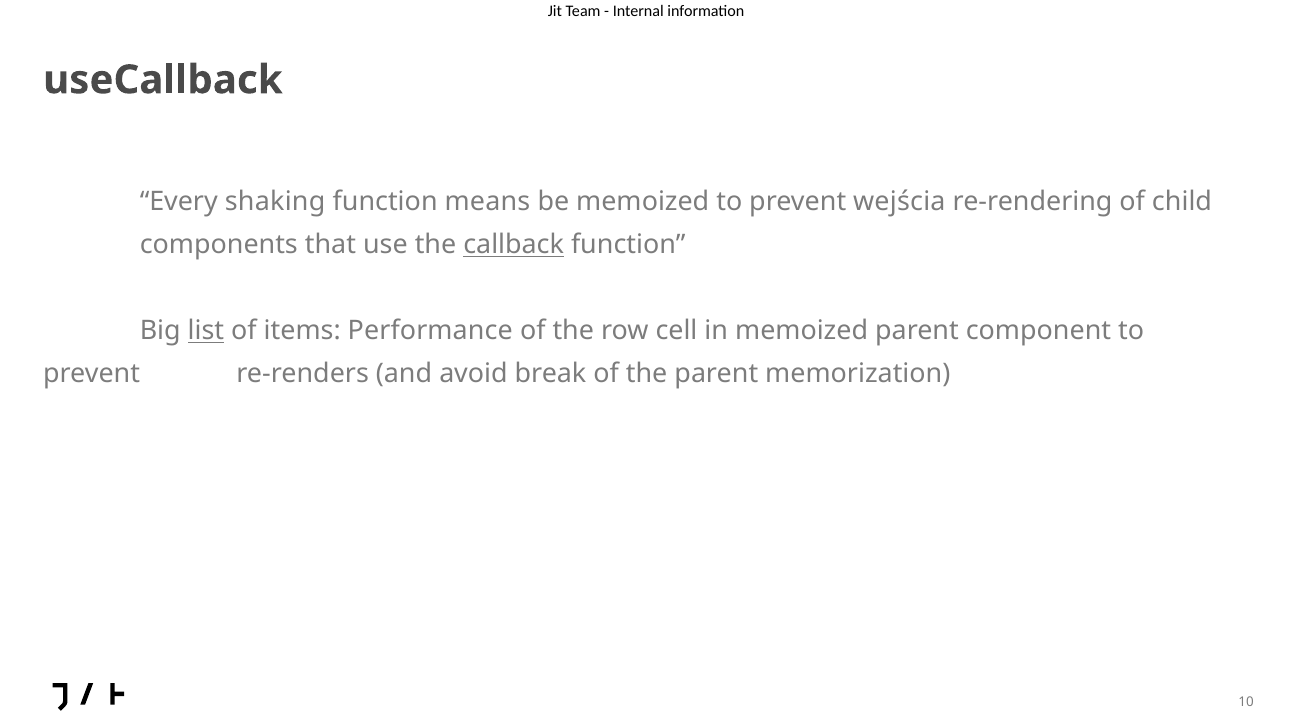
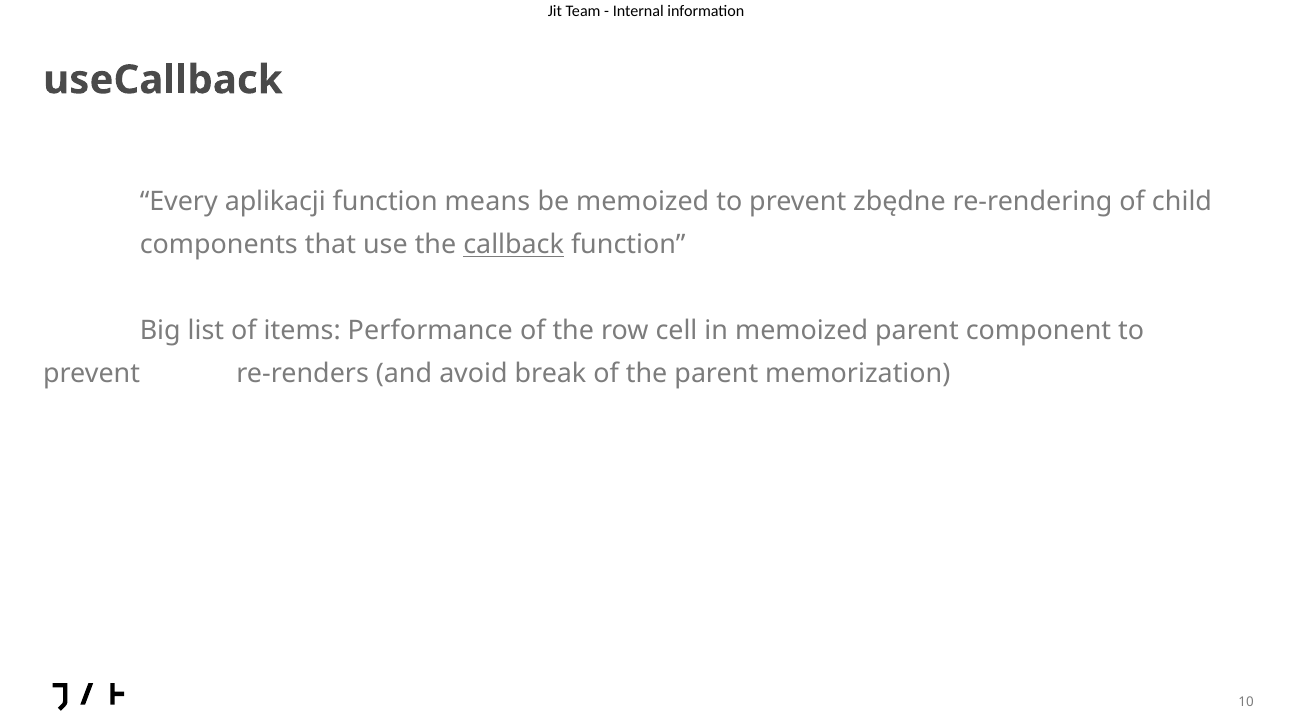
shaking: shaking -> aplikacji
wejścia: wejścia -> zbędne
list underline: present -> none
